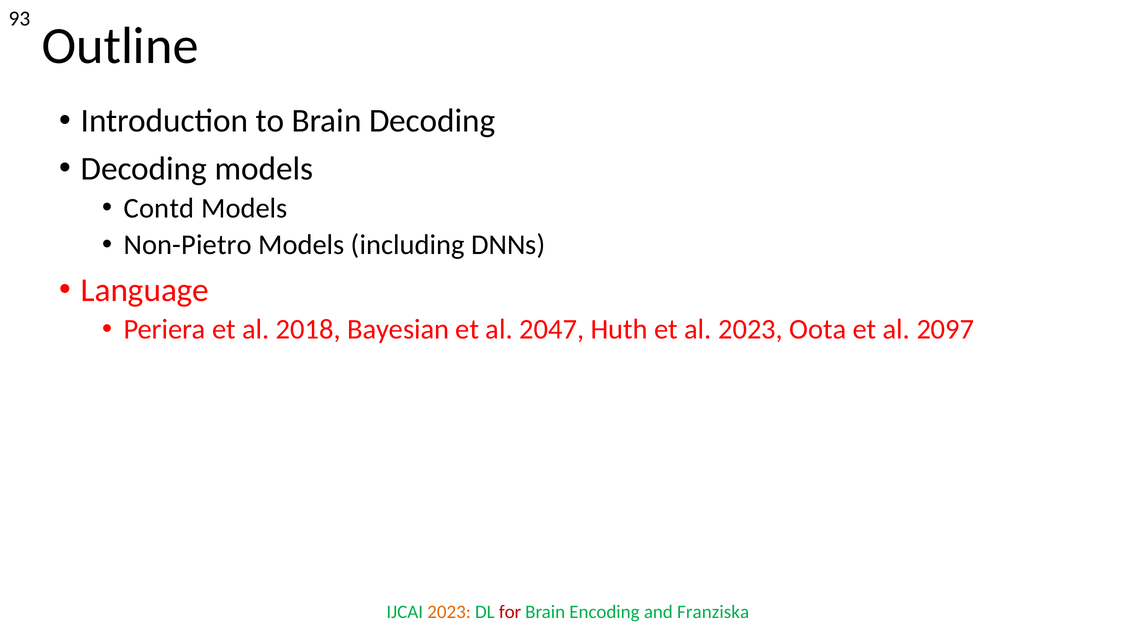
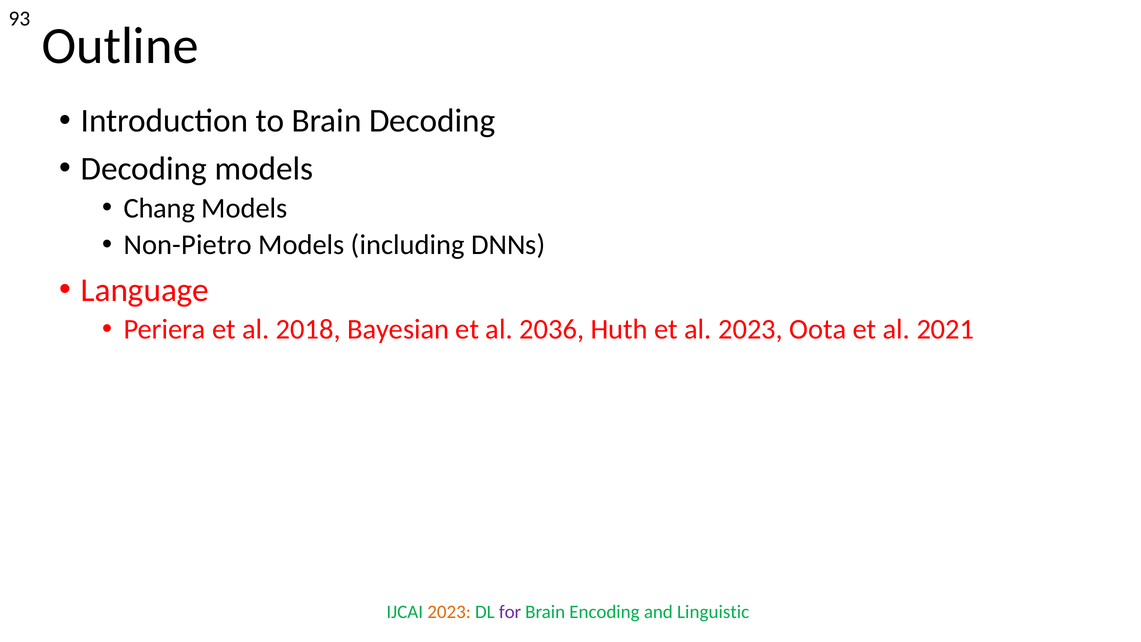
Contd: Contd -> Chang
2047: 2047 -> 2036
2097: 2097 -> 2021
for colour: red -> purple
Franziska: Franziska -> Linguistic
